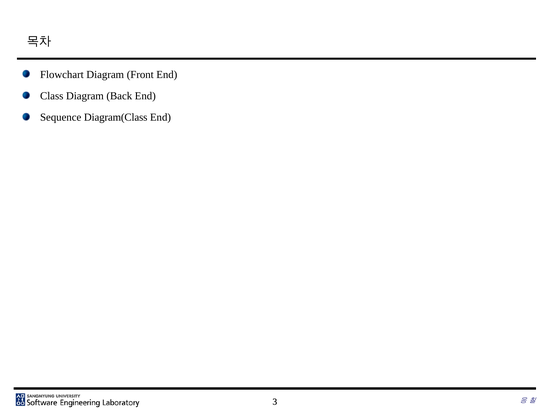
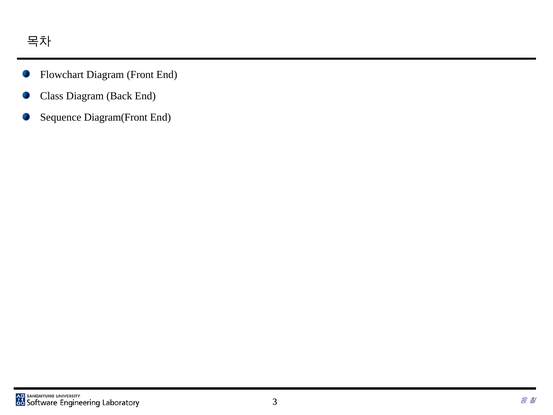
Diagram(Class: Diagram(Class -> Diagram(Front
